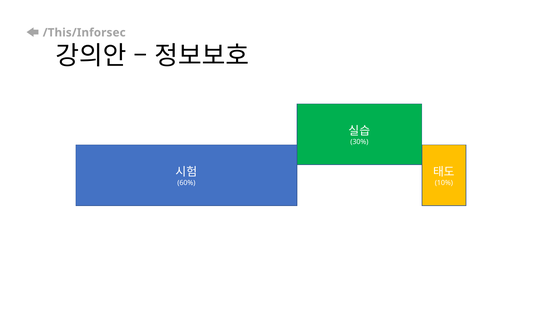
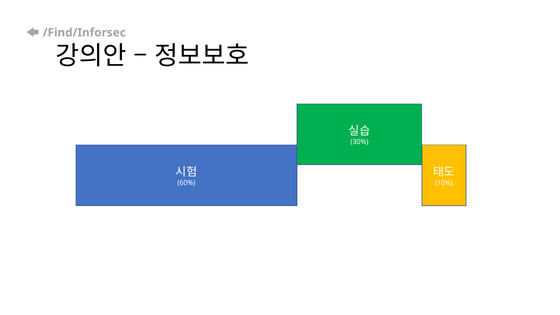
/This/Inforsec: /This/Inforsec -> /Find/Inforsec
